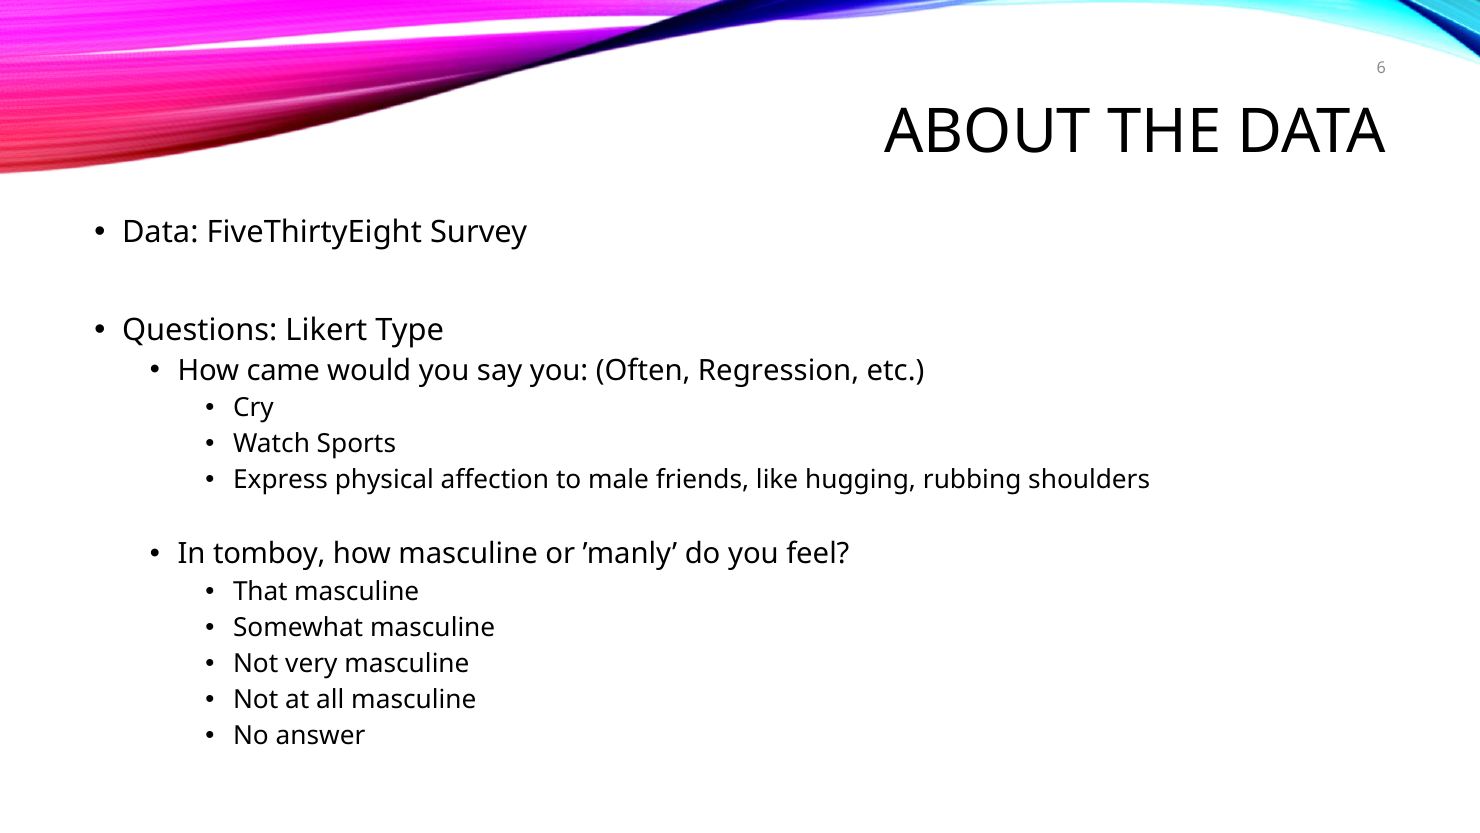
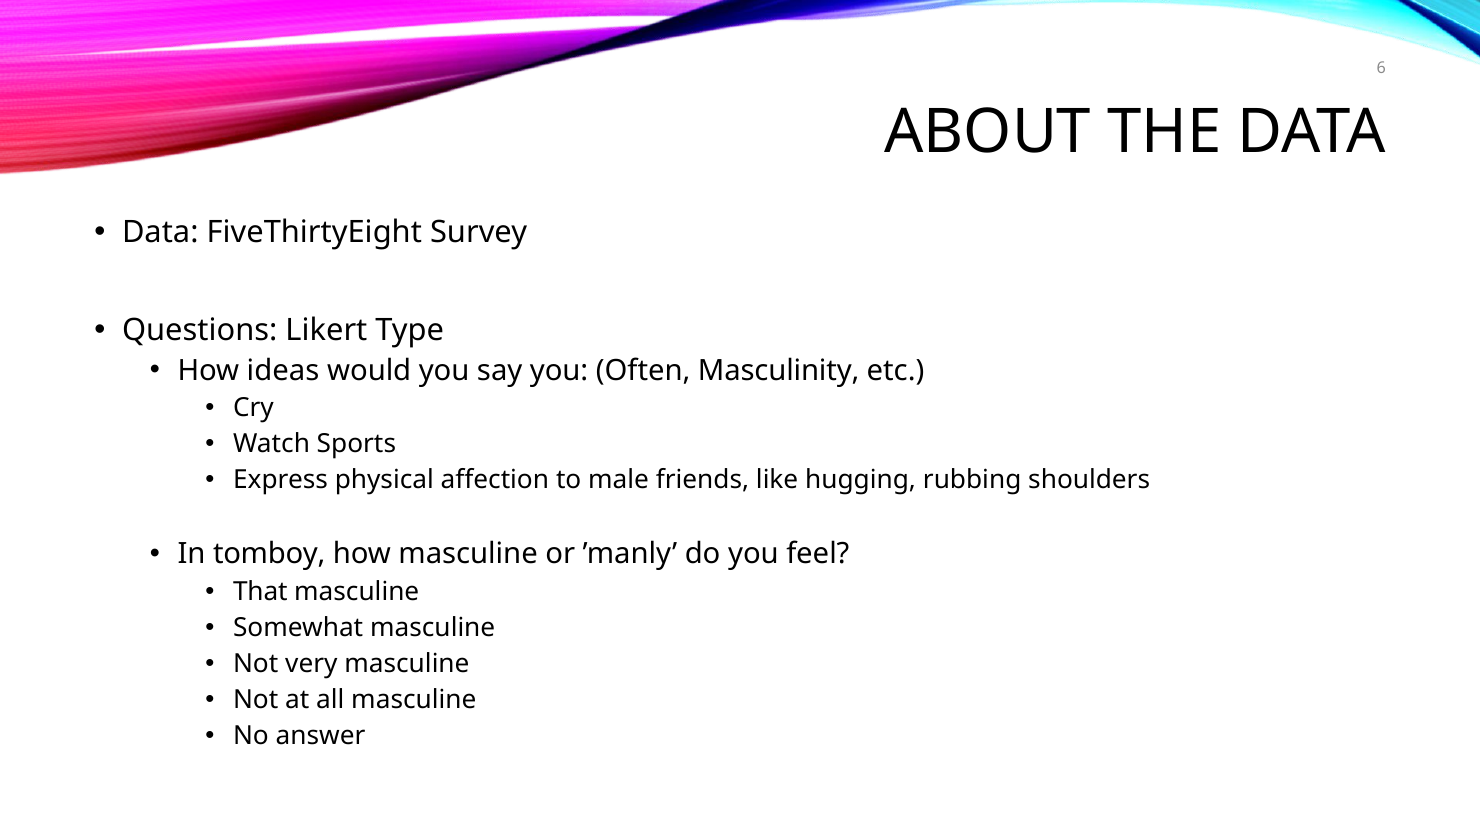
came: came -> ideas
Regression: Regression -> Masculinity
